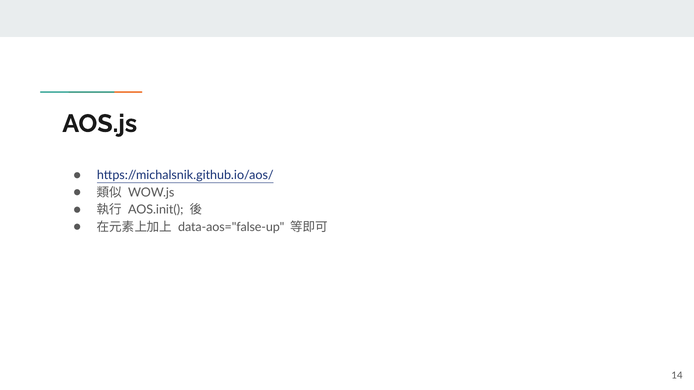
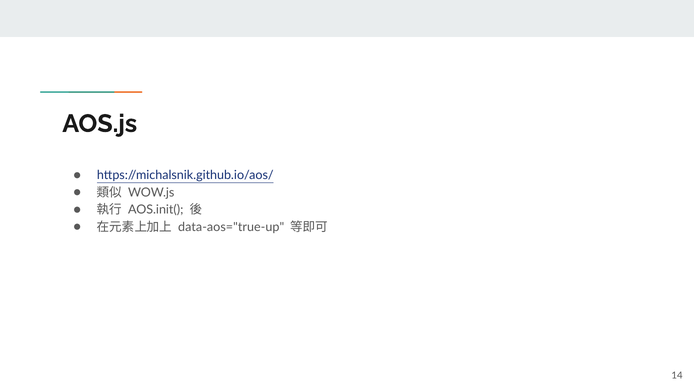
data-aos="false-up: data-aos="false-up -> data-aos="true-up
